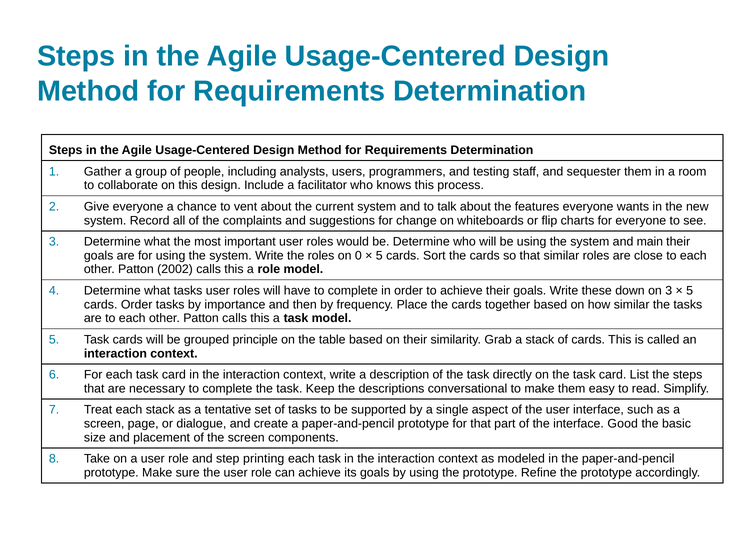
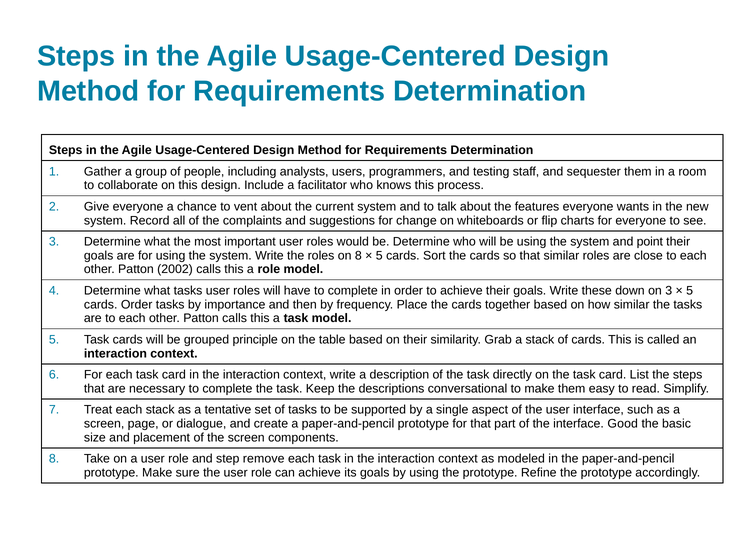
main: main -> point
on 0: 0 -> 8
printing: printing -> remove
